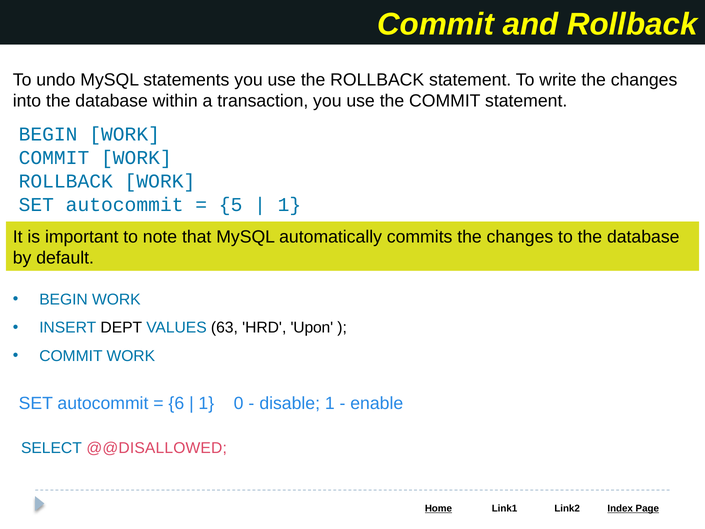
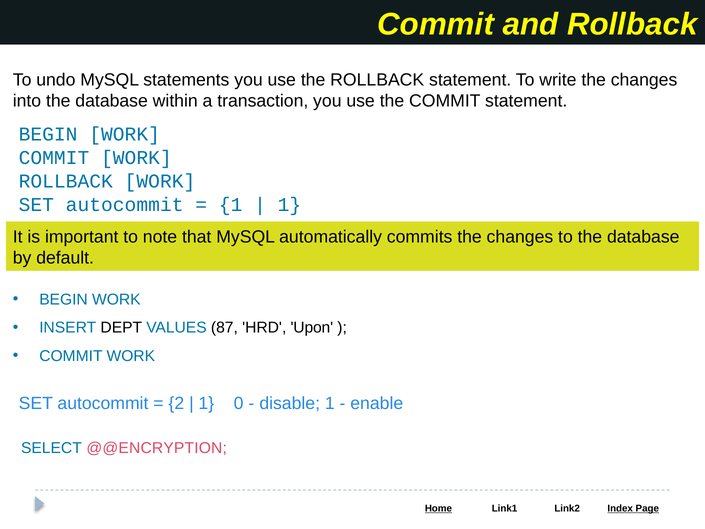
5 at (231, 205): 5 -> 1
63: 63 -> 87
6: 6 -> 2
@@DISALLOWED: @@DISALLOWED -> @@ENCRYPTION
